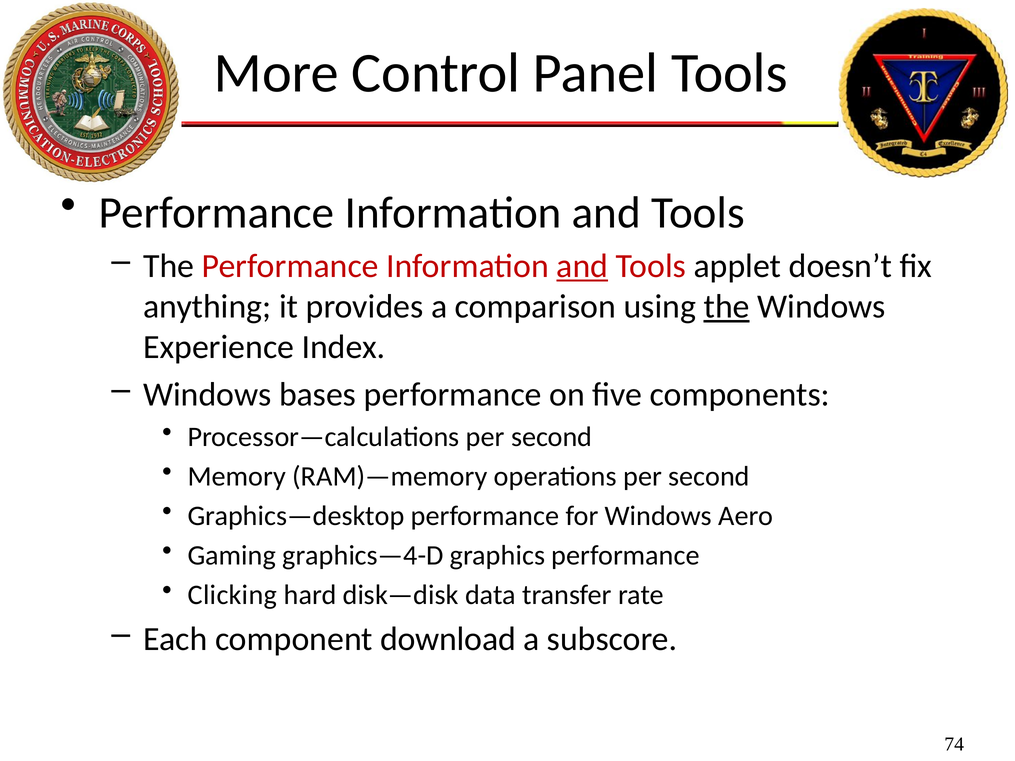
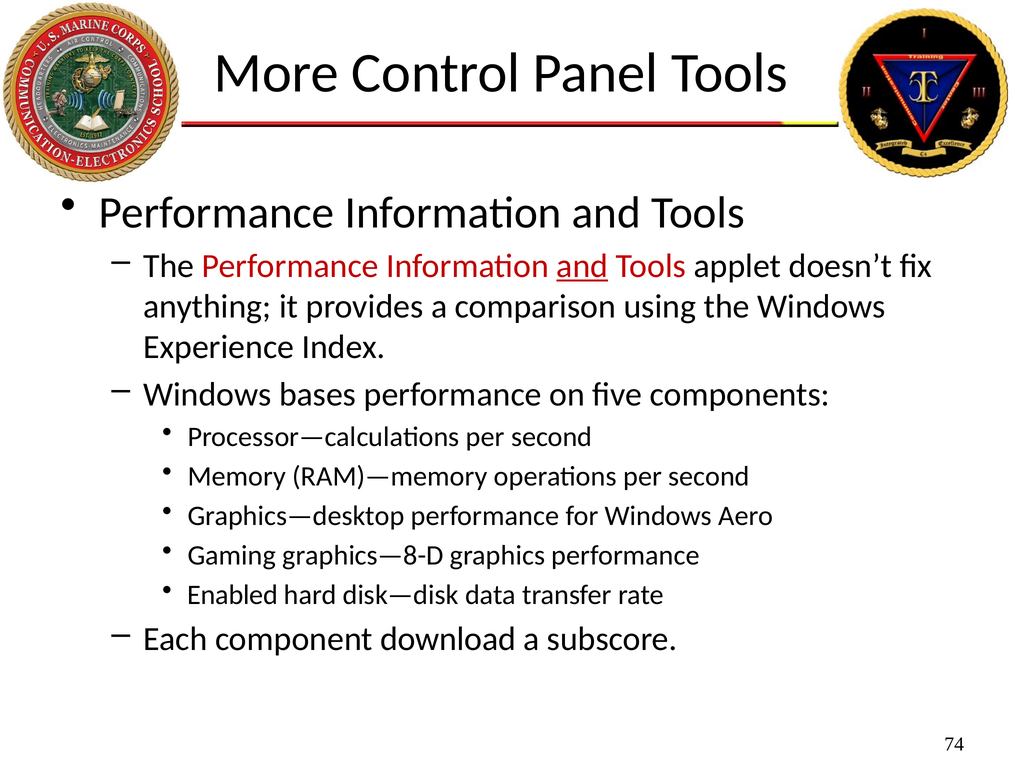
the at (727, 307) underline: present -> none
graphics—4-D: graphics—4-D -> graphics—8-D
Clicking: Clicking -> Enabled
